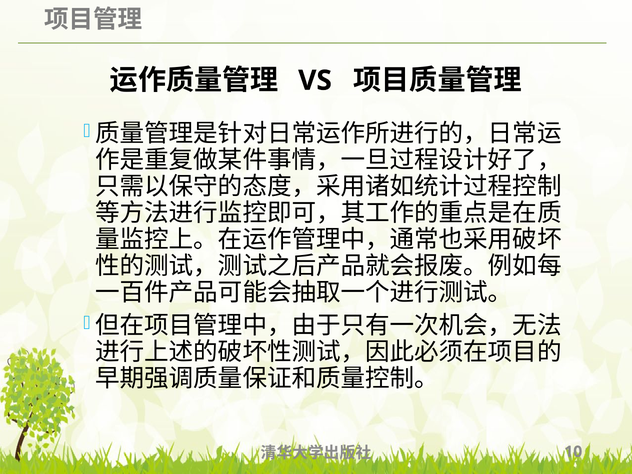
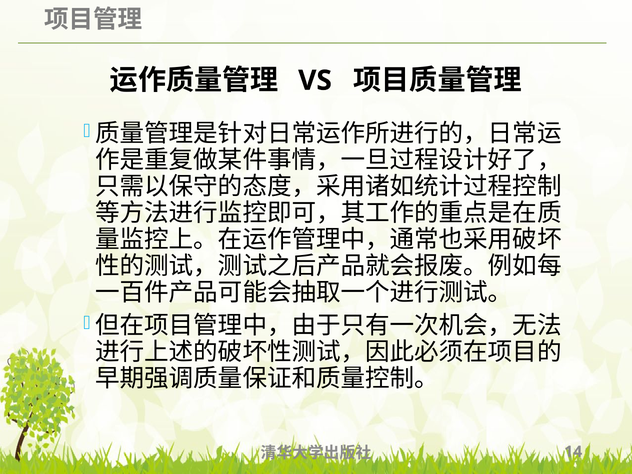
10: 10 -> 14
